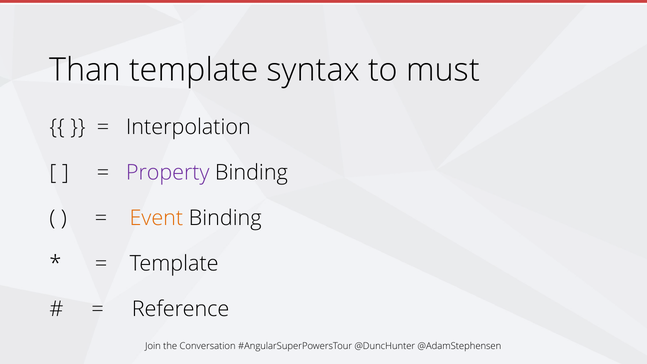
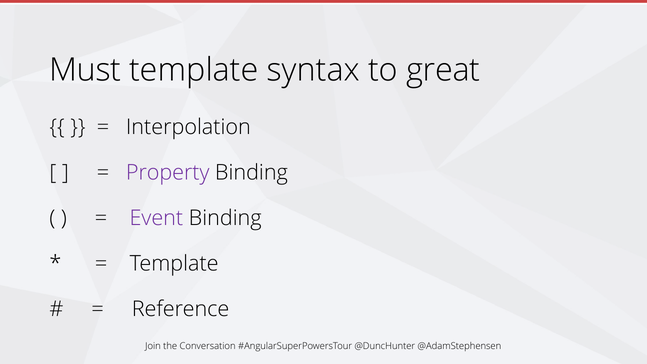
Than: Than -> Must
must: must -> great
Event colour: orange -> purple
